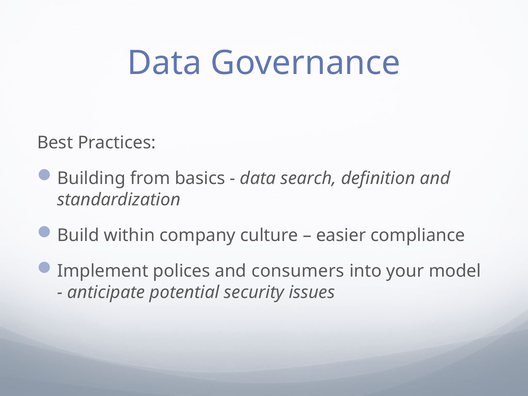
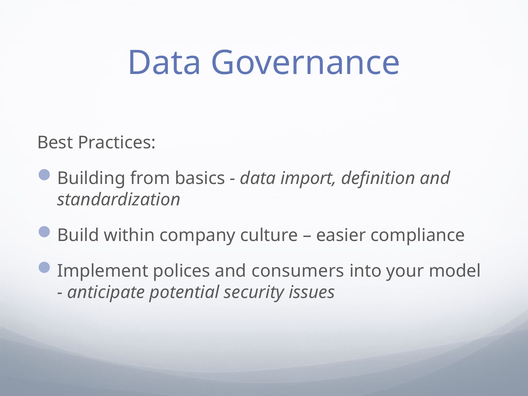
search: search -> import
